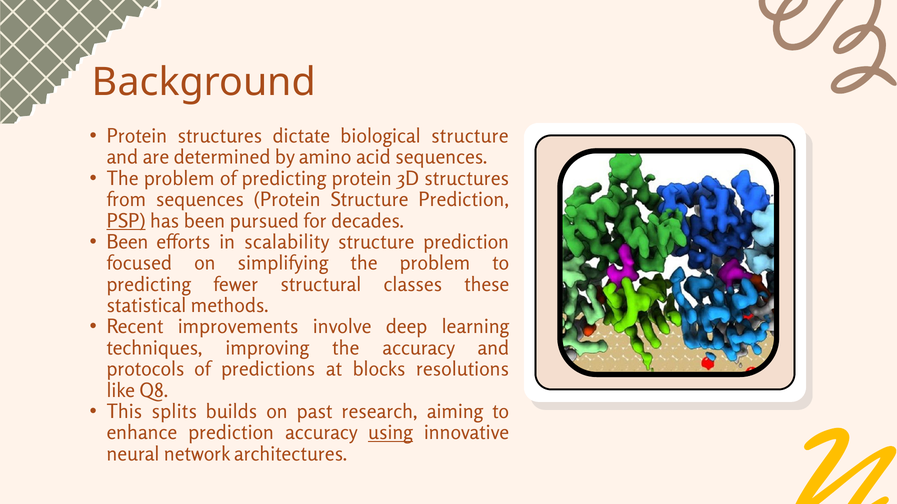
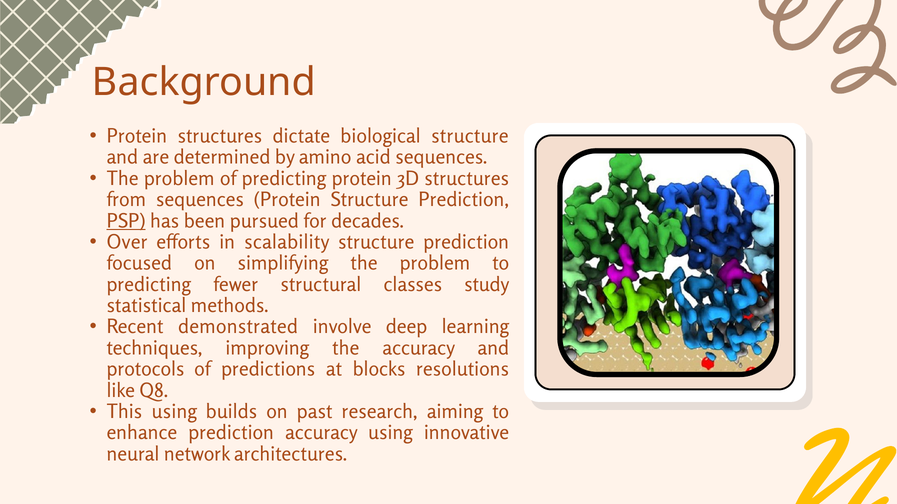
Been at (127, 242): Been -> Over
these: these -> study
improvements: improvements -> demonstrated
This splits: splits -> using
using at (390, 433) underline: present -> none
